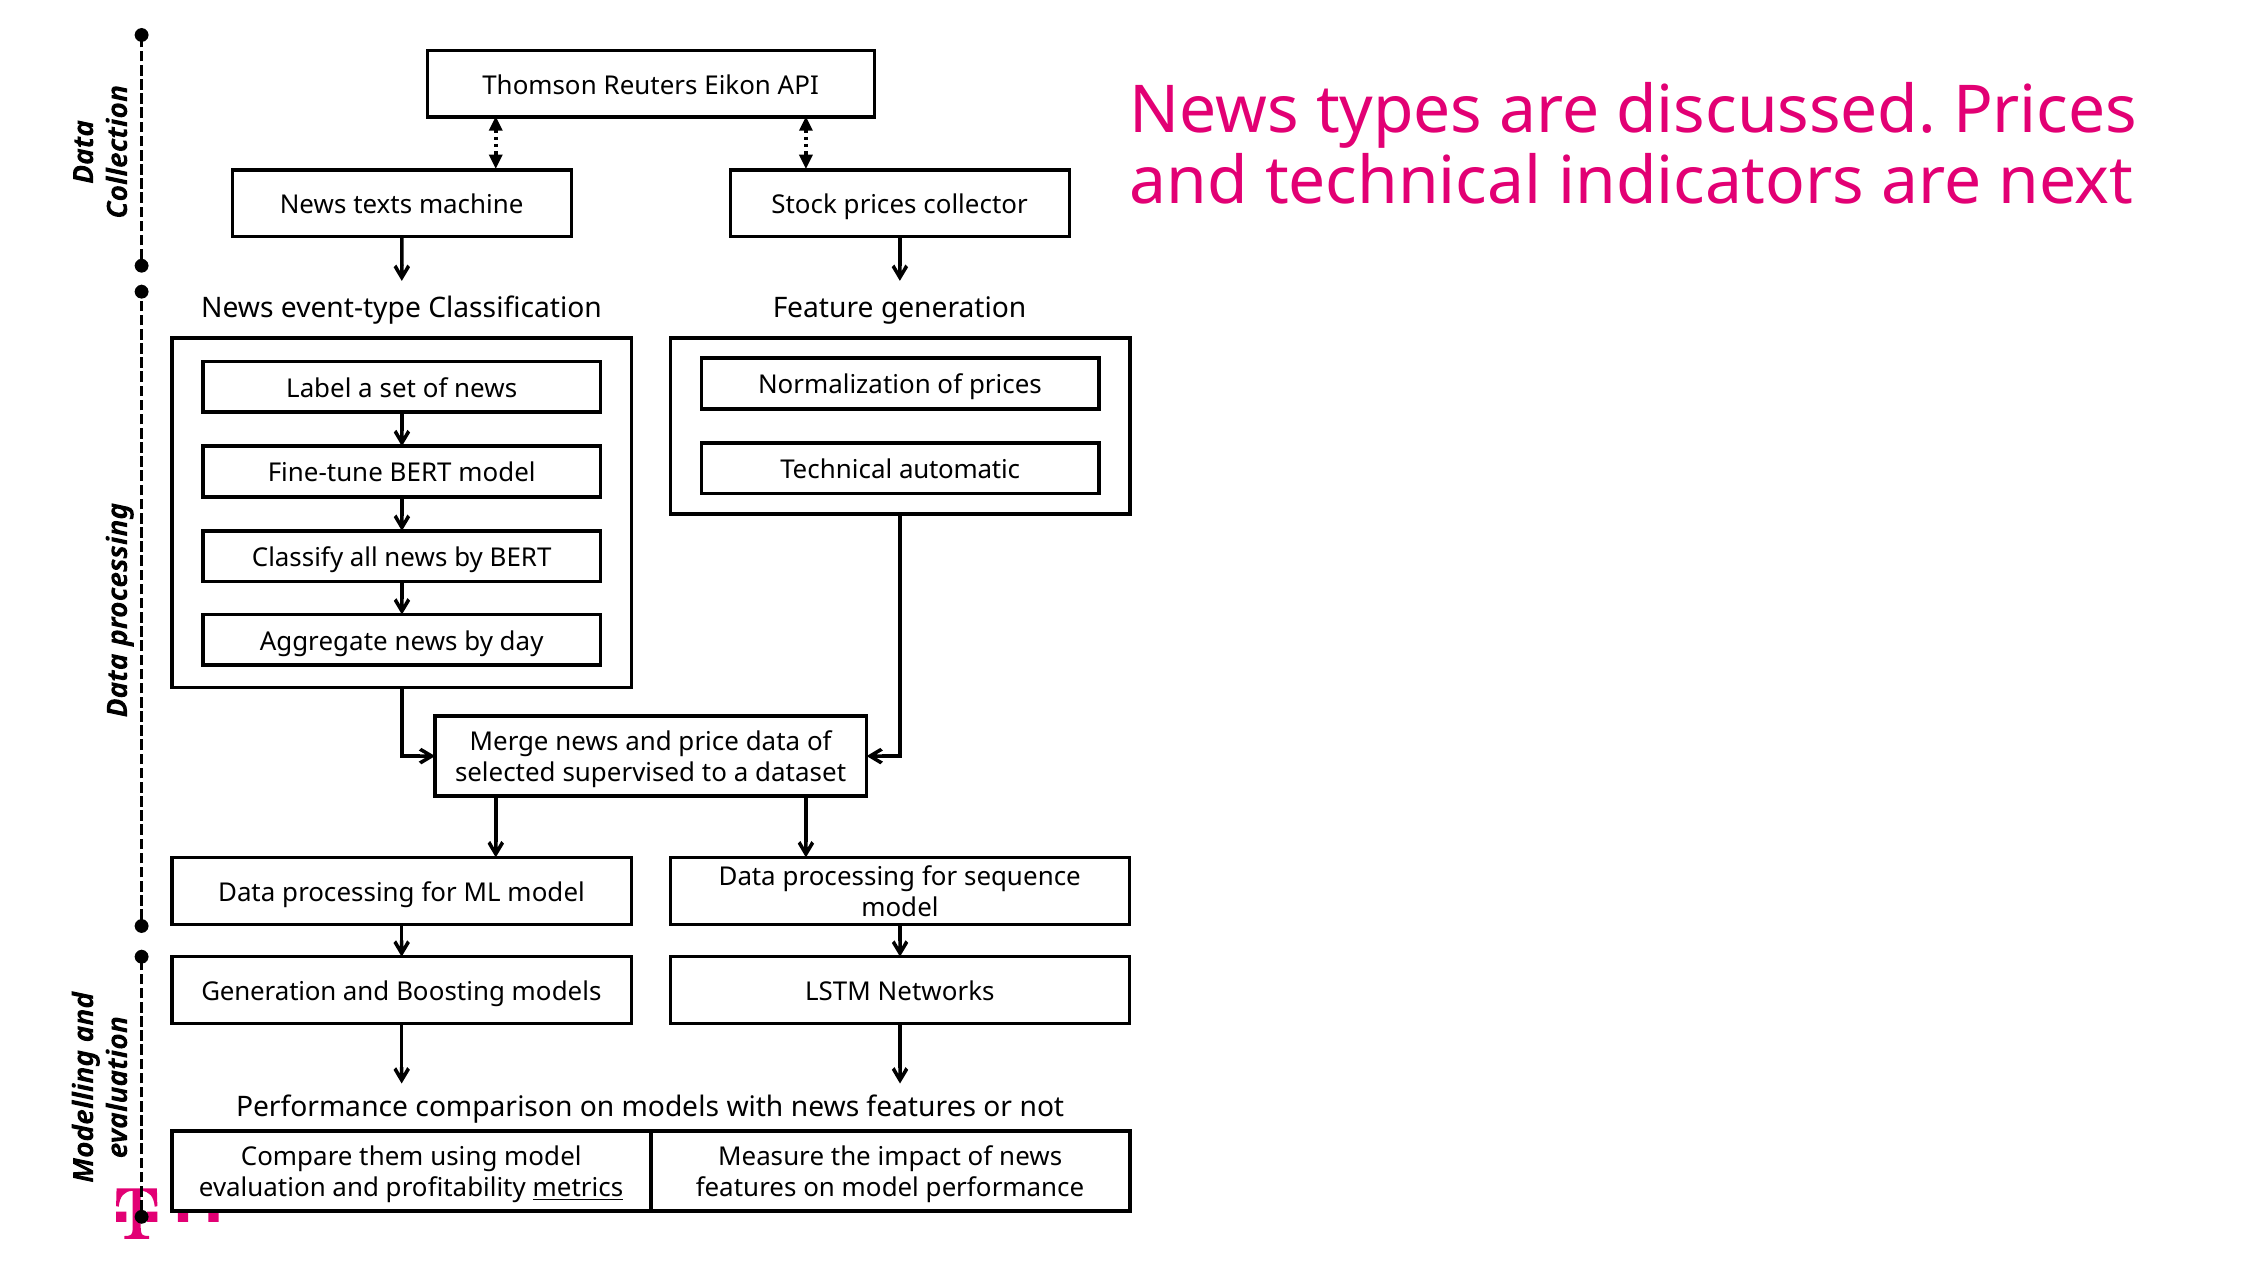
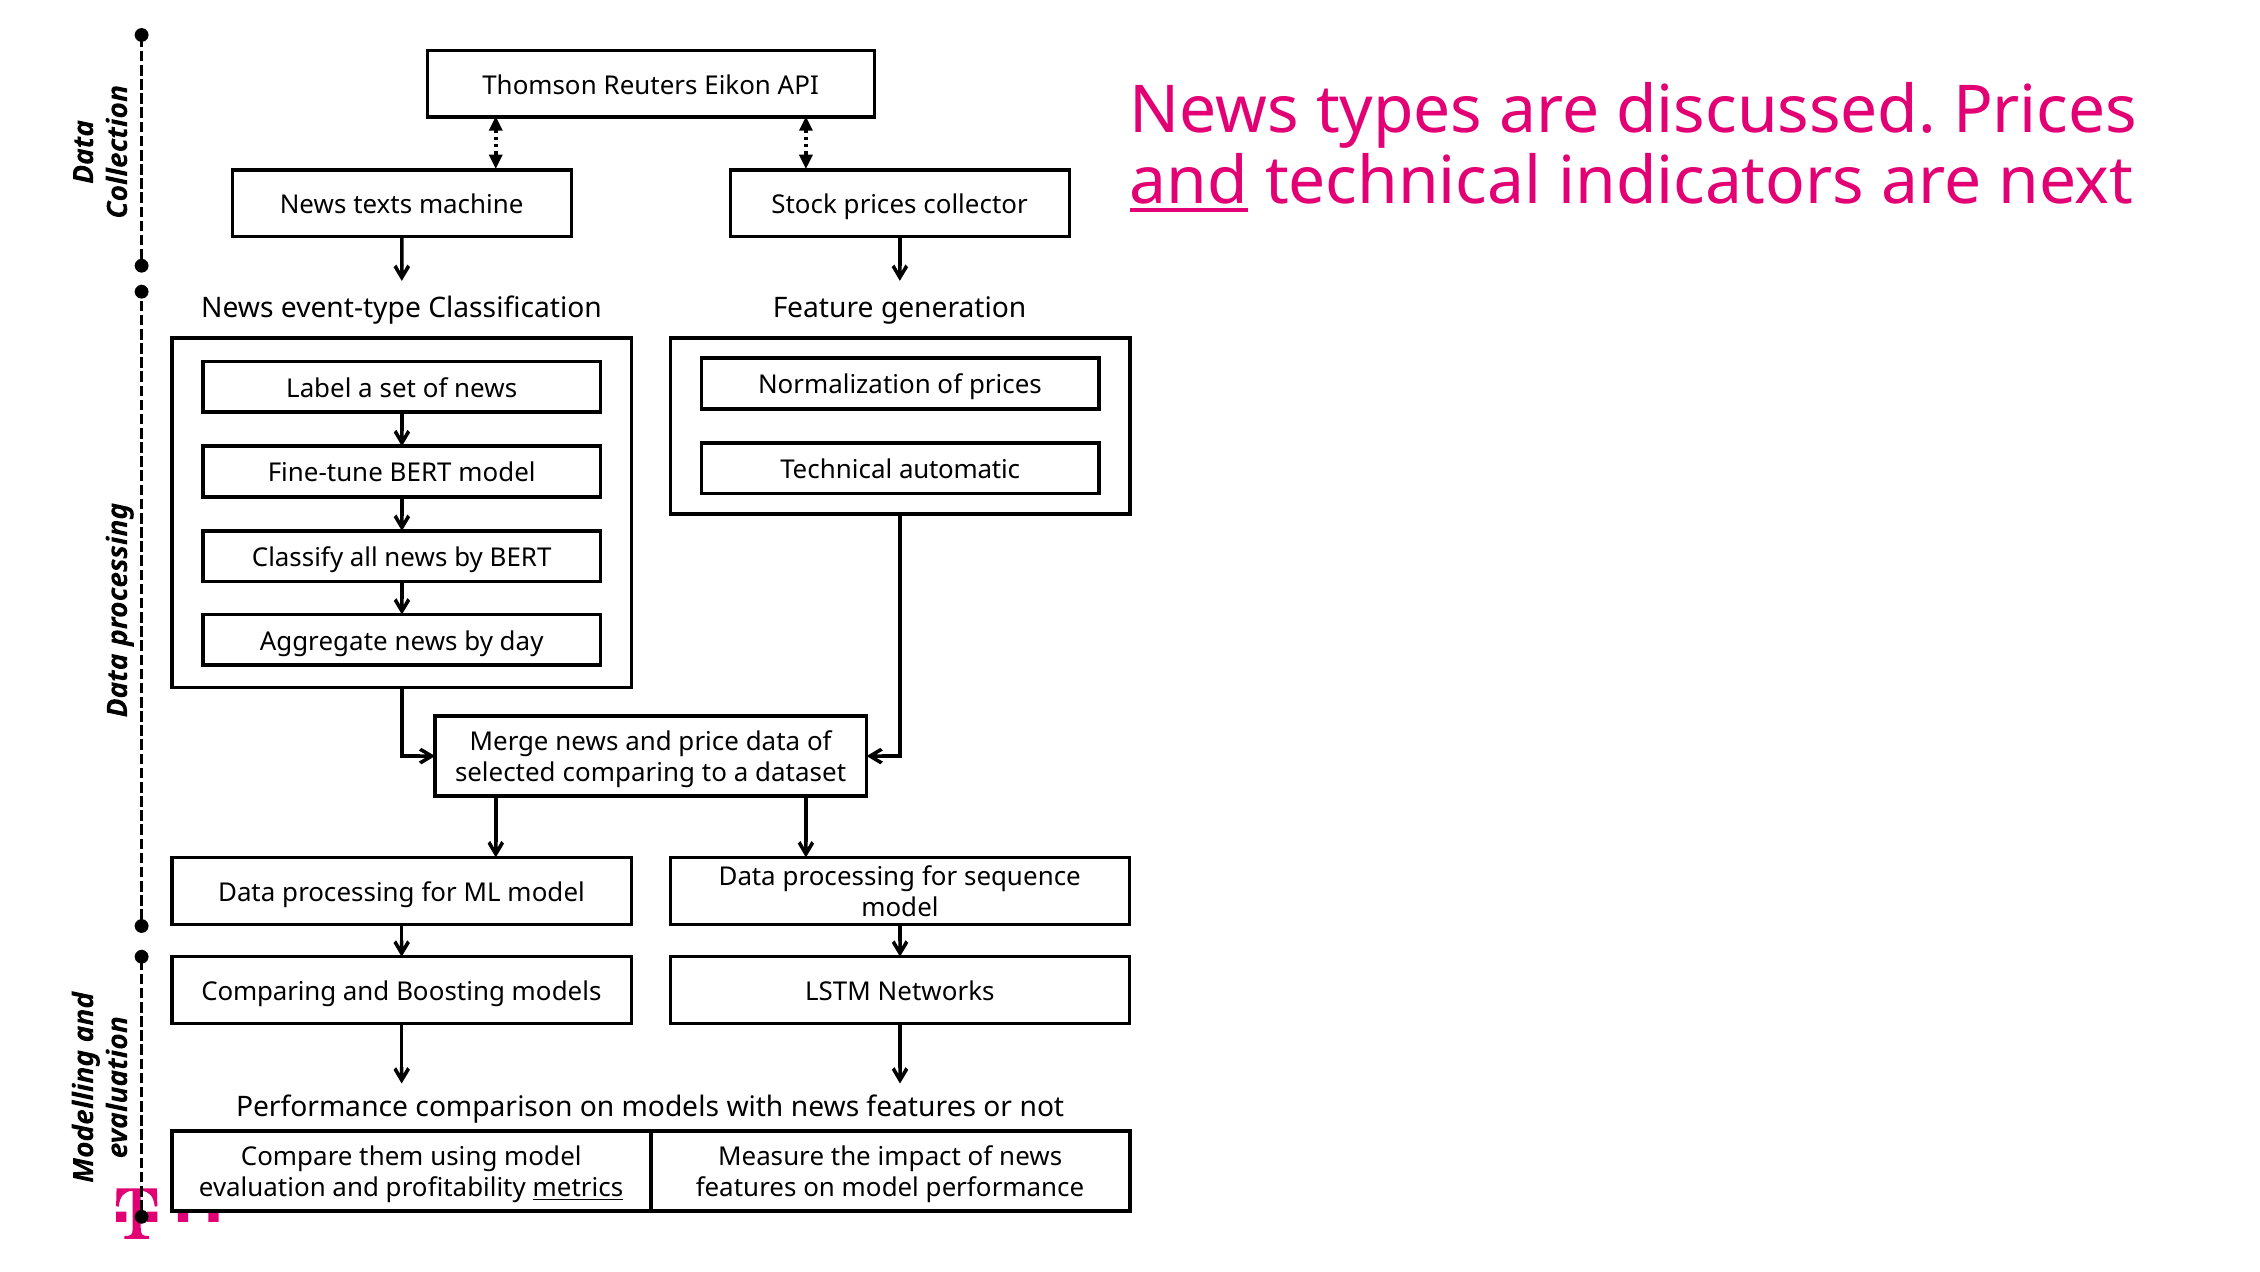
and at (1189, 182) underline: none -> present
selected supervised: supervised -> comparing
Generation at (269, 991): Generation -> Comparing
